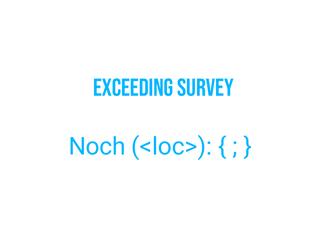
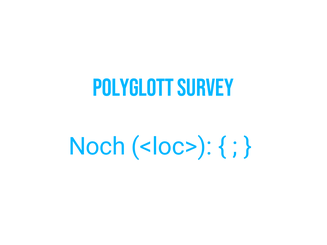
Exceeding: Exceeding -> Polyglott
